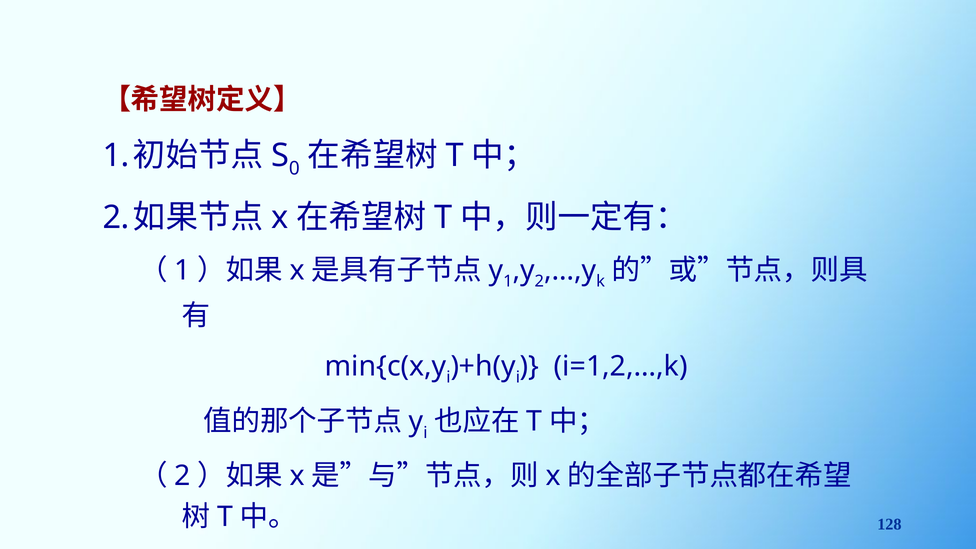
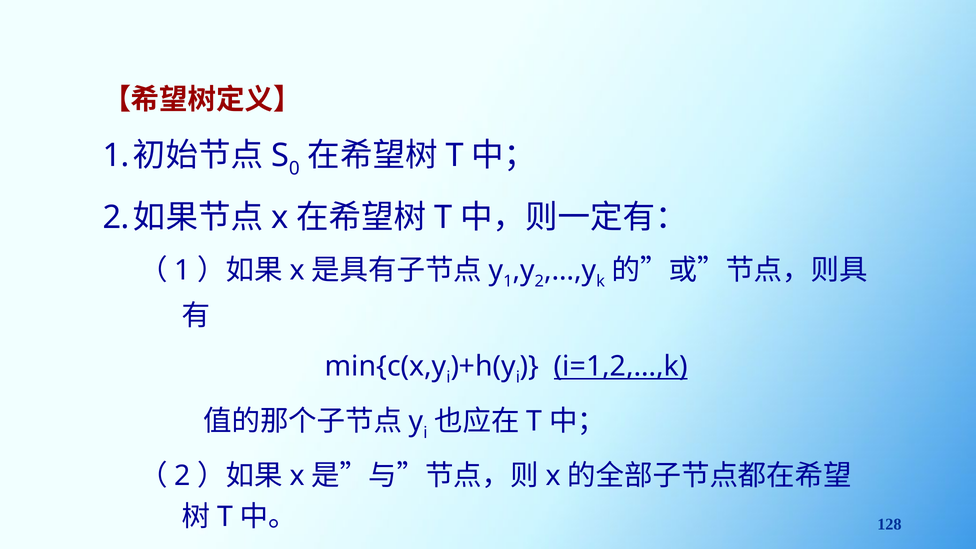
i=1,2,…,k underline: none -> present
